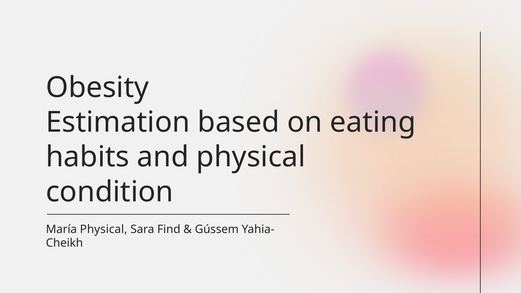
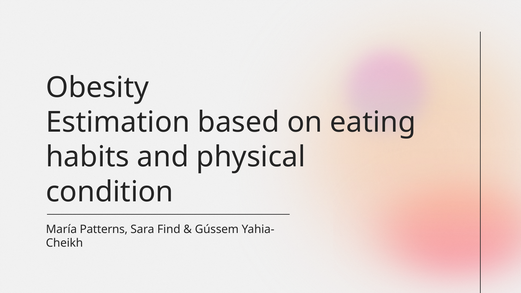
María Physical: Physical -> Patterns
